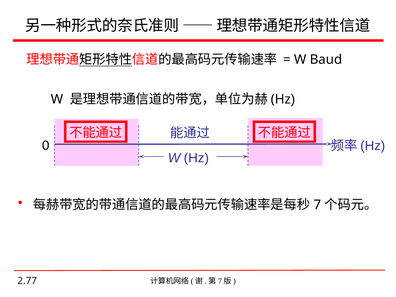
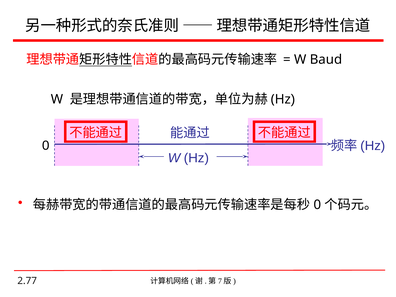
7 at (317, 205): 7 -> 0
